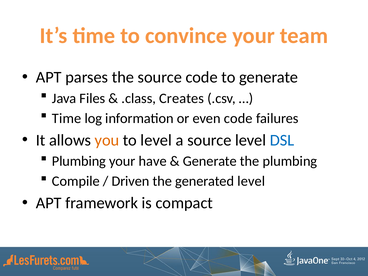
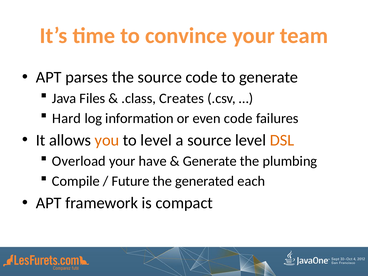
Time at (67, 118): Time -> Hard
DSL colour: blue -> orange
Plumbing at (79, 161): Plumbing -> Overload
Driven: Driven -> Future
generated level: level -> each
